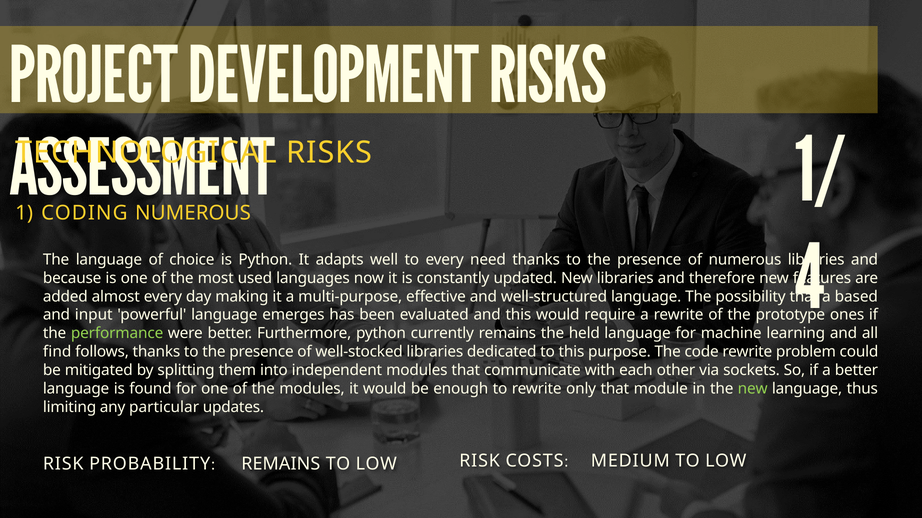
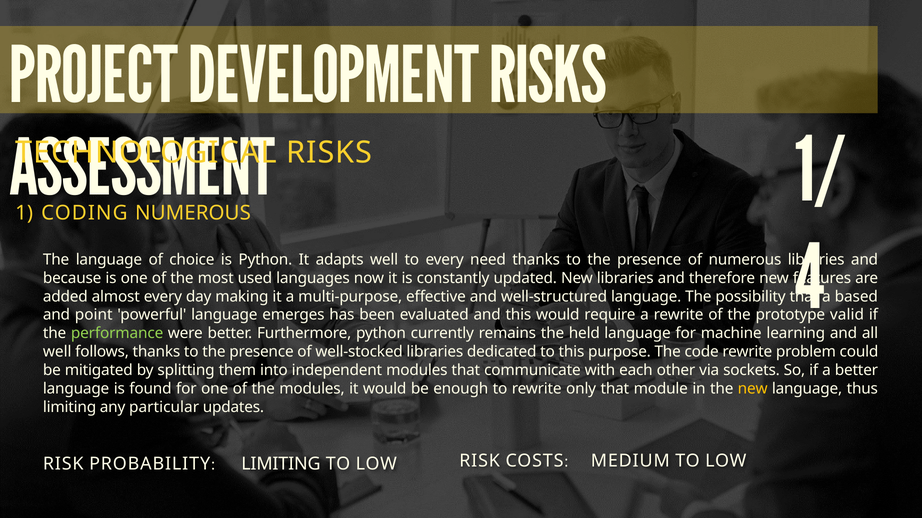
input: input -> point
ones: ones -> valid
find at (57, 352): find -> well
new at (753, 389) colour: light green -> yellow
REMAINS at (281, 464): REMAINS -> LIMITING
